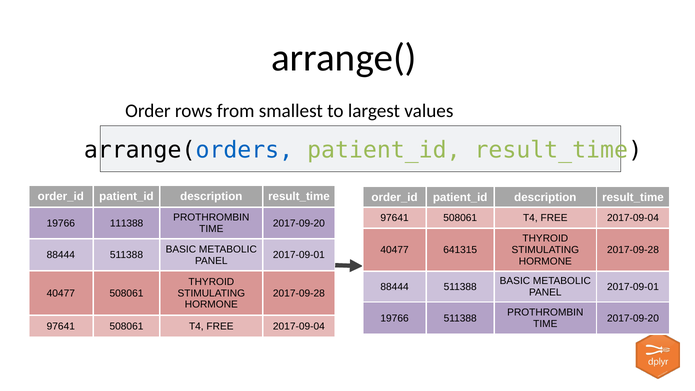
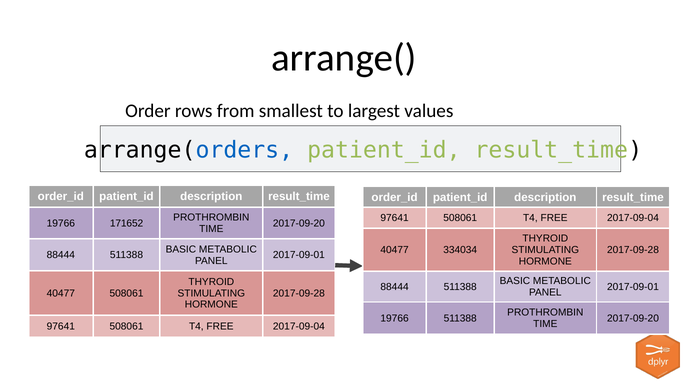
111388: 111388 -> 171652
641315: 641315 -> 334034
